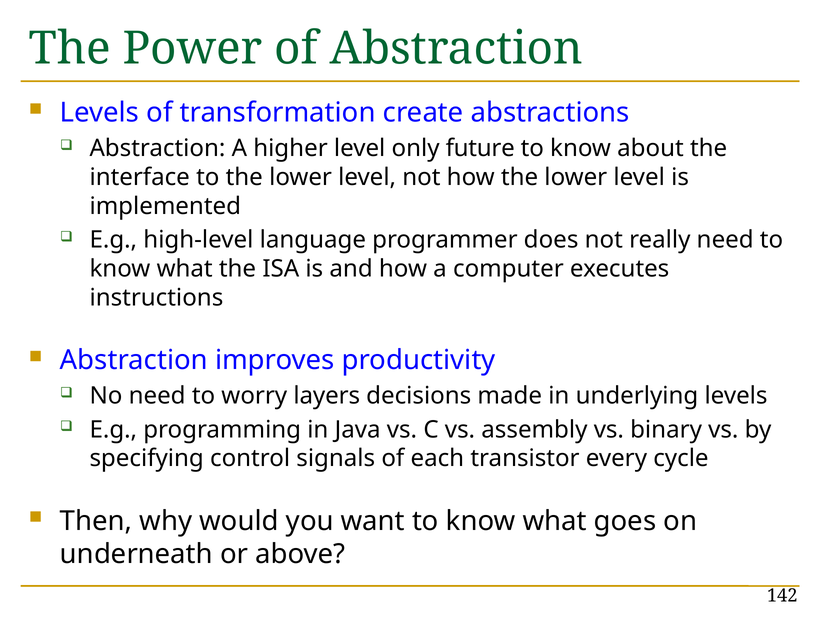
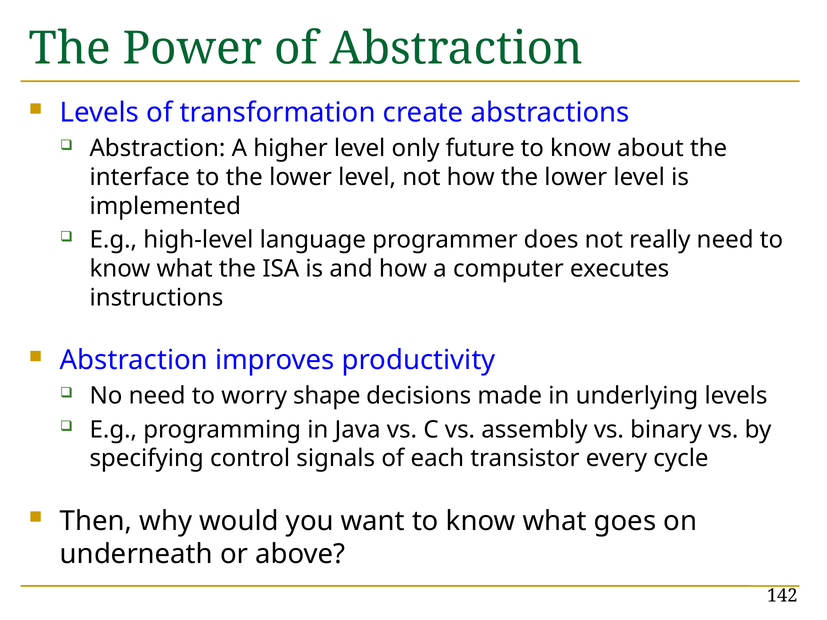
layers: layers -> shape
